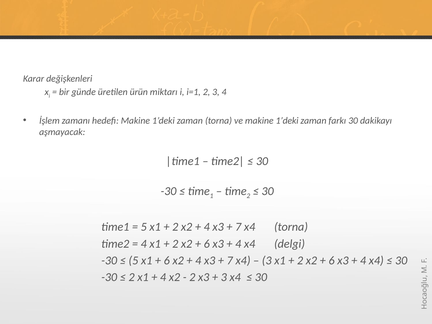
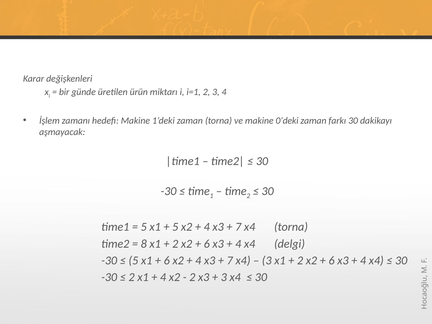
ve makine 1’deki: 1’deki -> 0’deki
2 at (175, 227): 2 -> 5
4 at (144, 244): 4 -> 8
